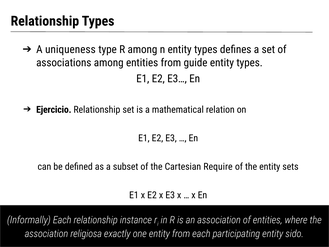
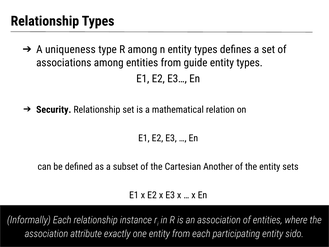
Ejercicio: Ejercicio -> Security
Require: Require -> Another
religiosa: religiosa -> attribute
